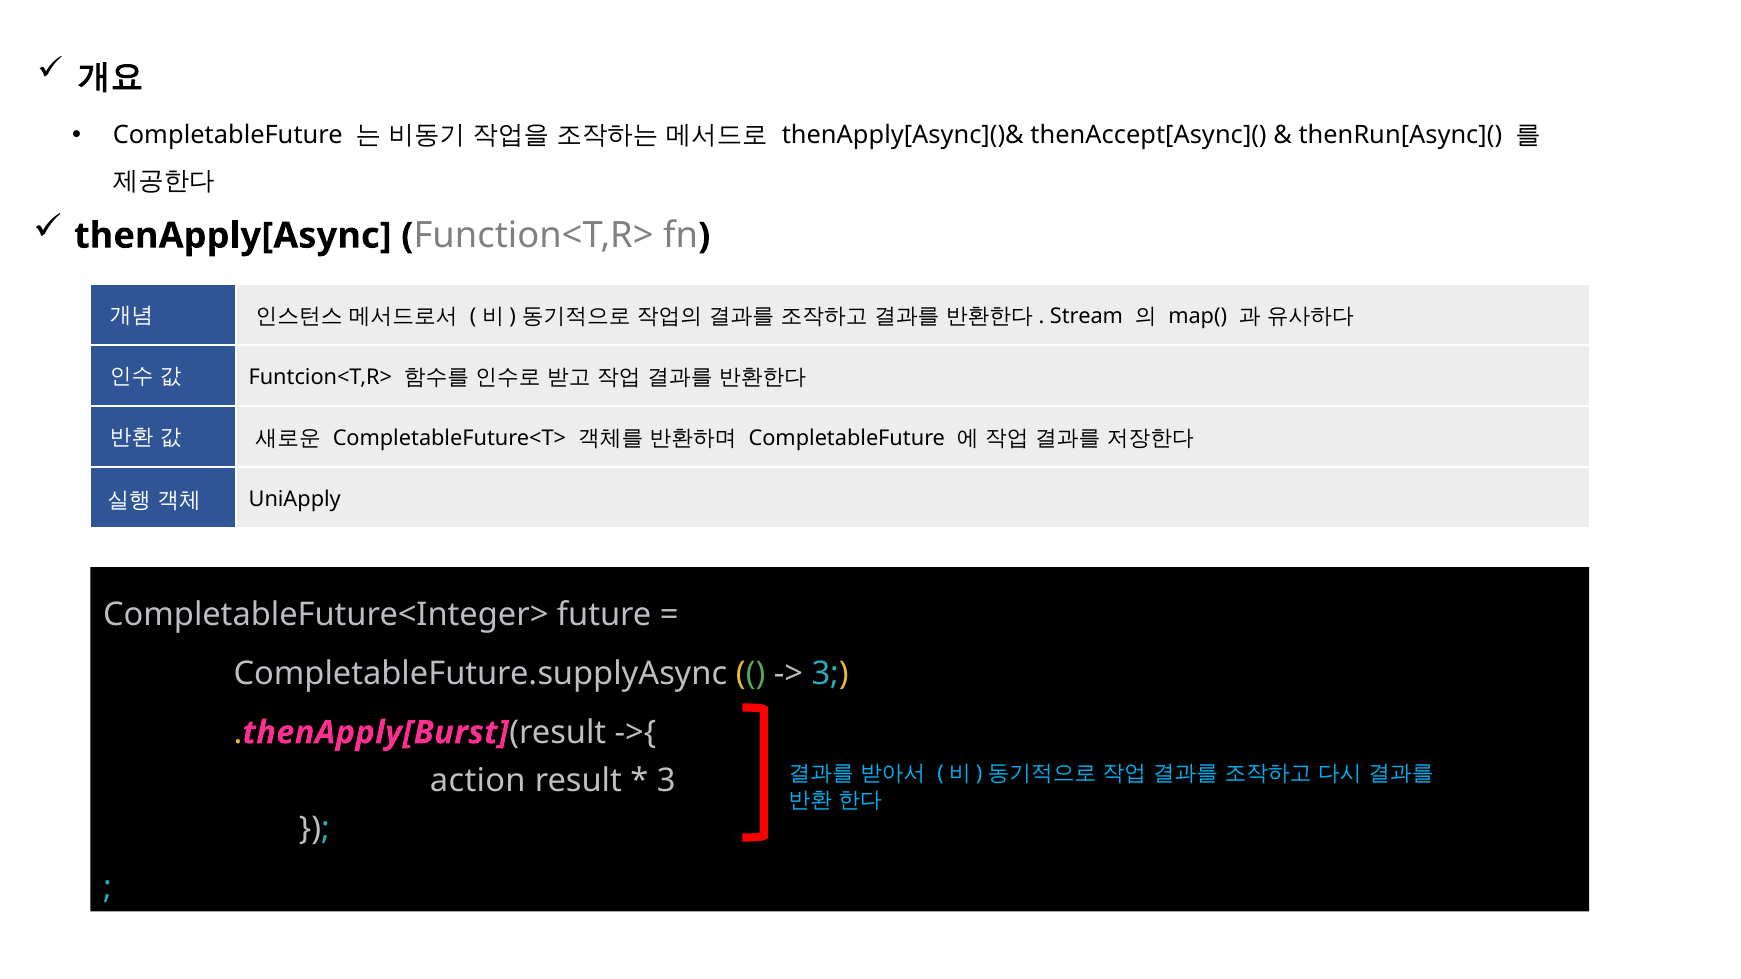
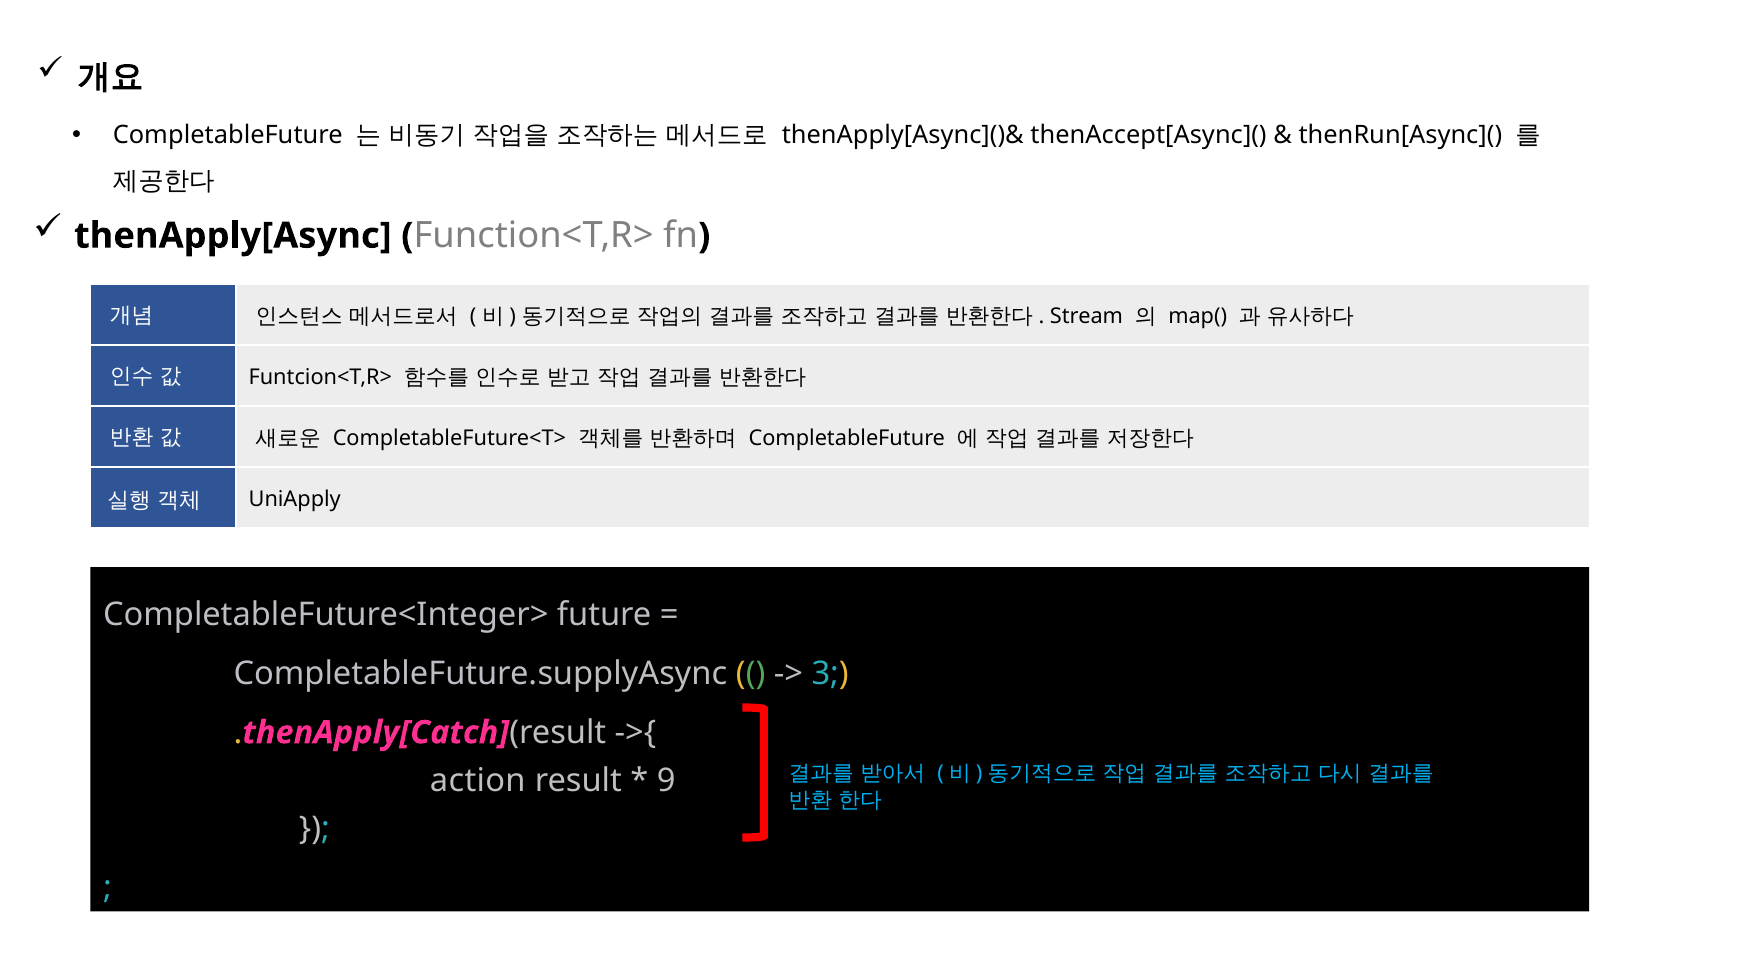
thenApply[Burst: thenApply[Burst -> thenApply[Catch
3 at (666, 781): 3 -> 9
